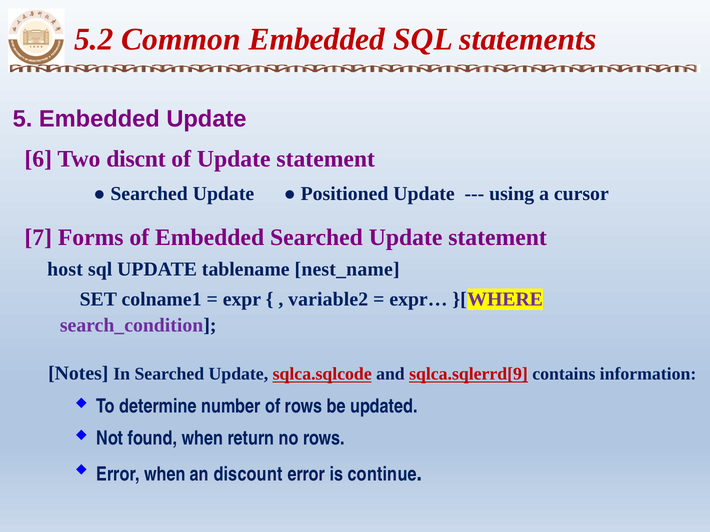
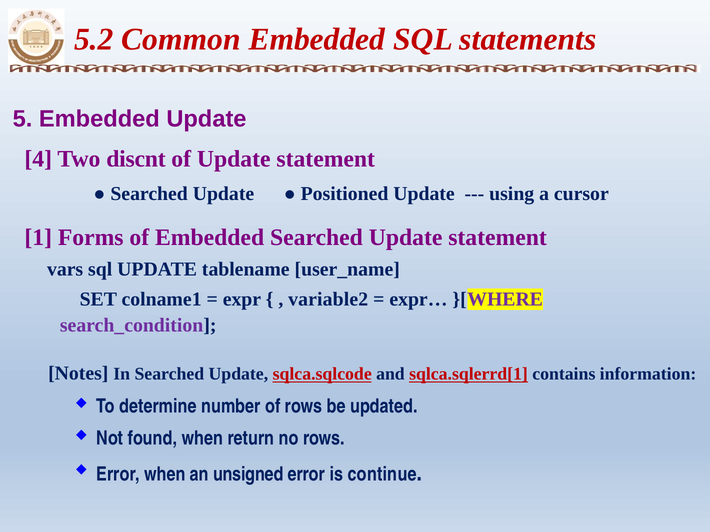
6: 6 -> 4
7: 7 -> 1
host: host -> vars
nest_name: nest_name -> user_name
sqlca.sqlerrd[9: sqlca.sqlerrd[9 -> sqlca.sqlerrd[1
discount: discount -> unsigned
